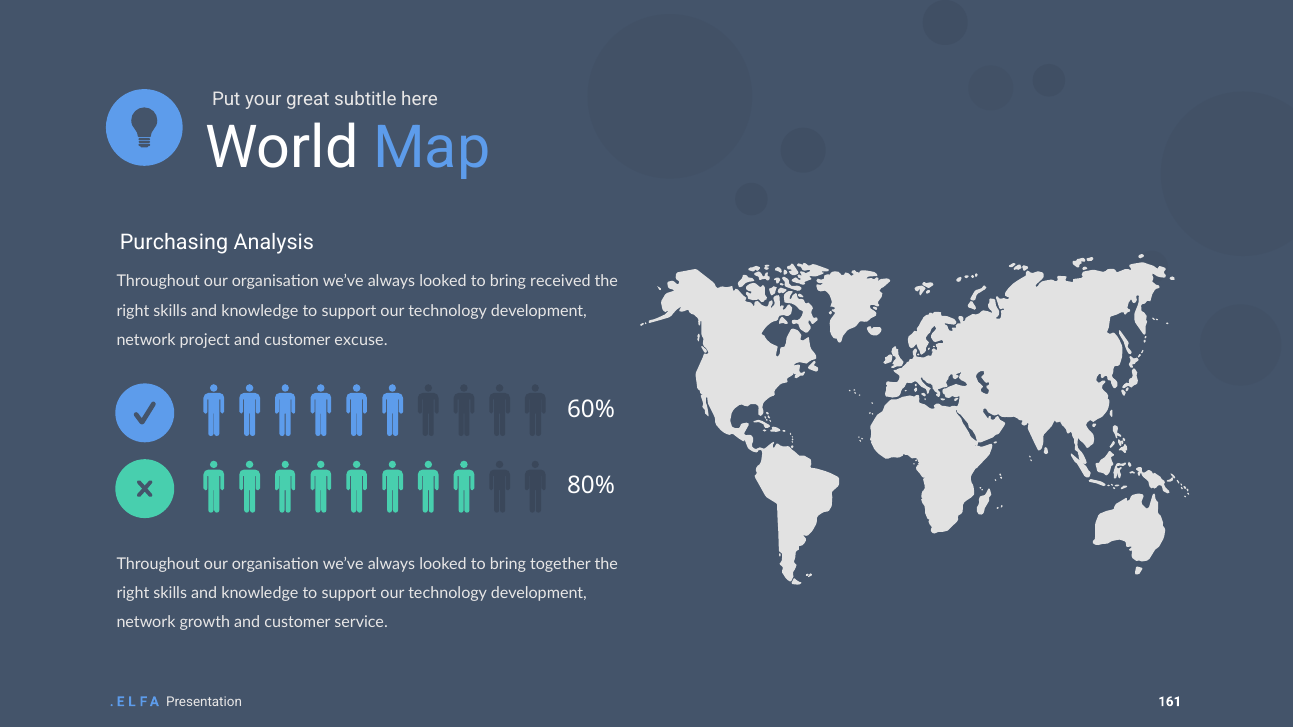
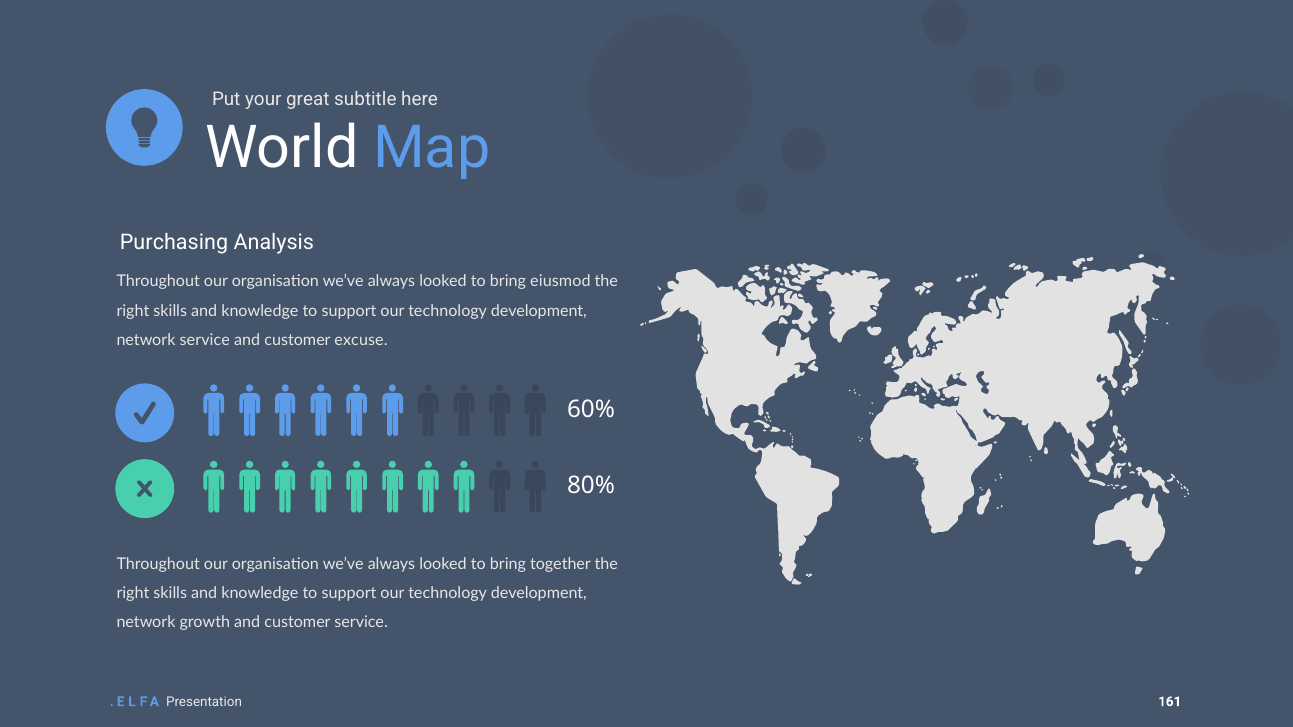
received: received -> eiusmod
network project: project -> service
